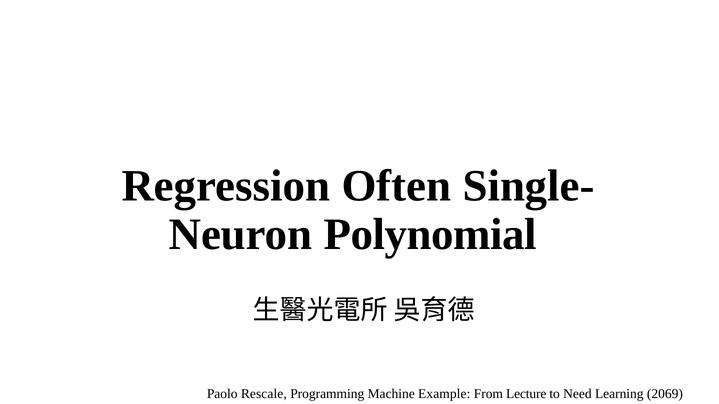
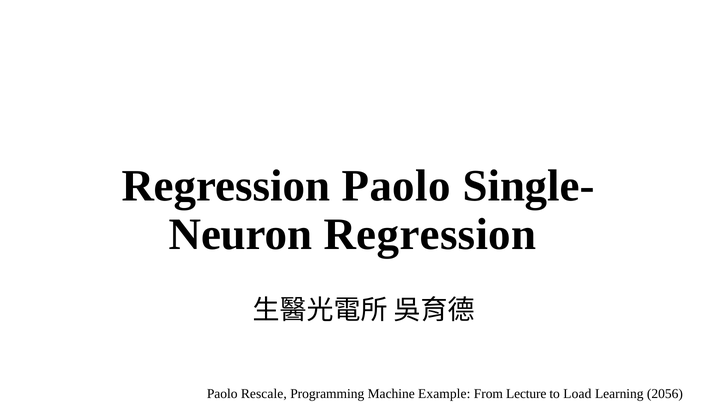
Regression Often: Often -> Paolo
Polynomial at (430, 235): Polynomial -> Regression
Need: Need -> Load
2069: 2069 -> 2056
